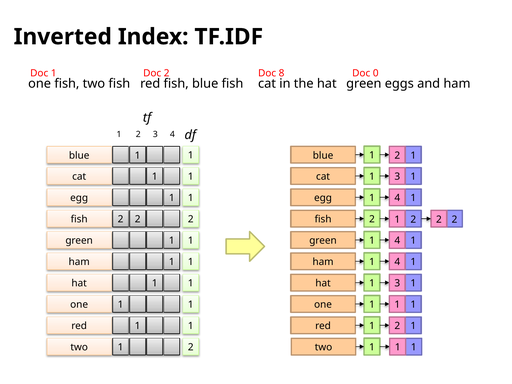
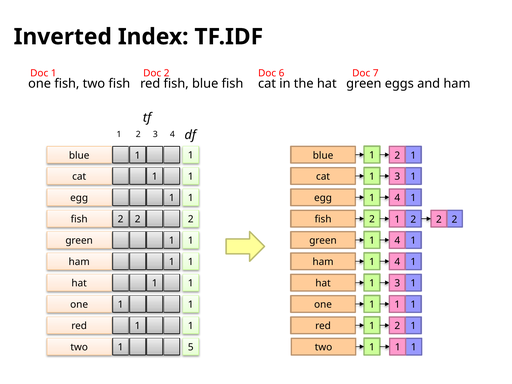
8: 8 -> 6
0: 0 -> 7
2 at (191, 347): 2 -> 5
